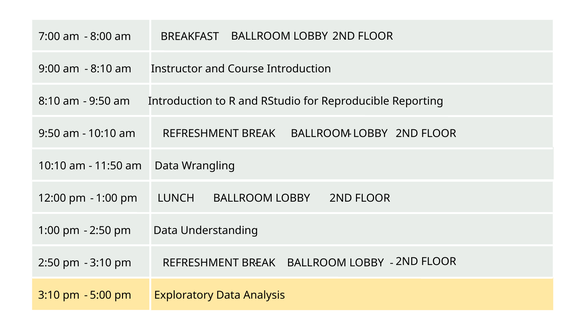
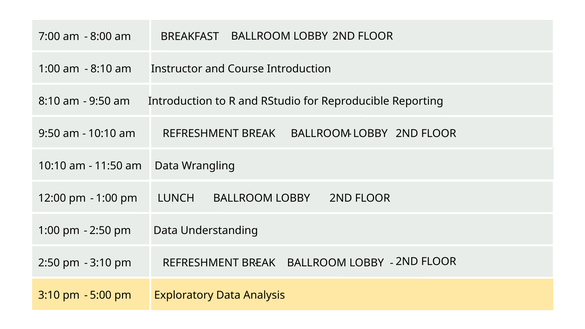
9:00 at (49, 69): 9:00 -> 1:00
